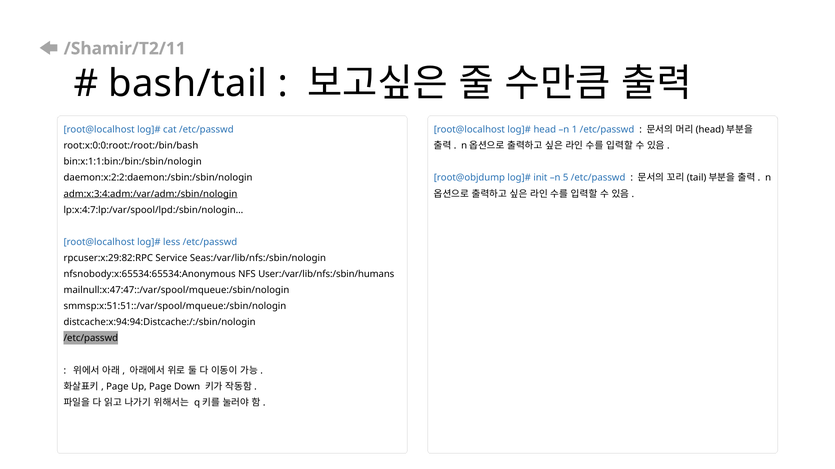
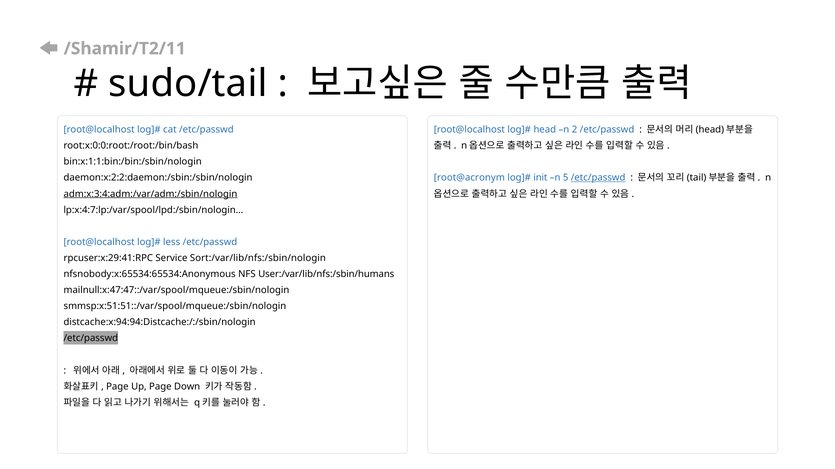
bash/tail: bash/tail -> sudo/tail
1: 1 -> 2
root@objdump: root@objdump -> root@acronym
/etc/passwd at (598, 178) underline: none -> present
rpcuser:x:29:82:RPC: rpcuser:x:29:82:RPC -> rpcuser:x:29:41:RPC
Seas:/var/lib/nfs:/sbin/nologin: Seas:/var/lib/nfs:/sbin/nologin -> Sort:/var/lib/nfs:/sbin/nologin
